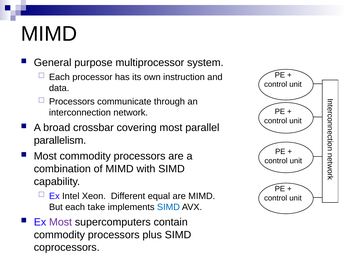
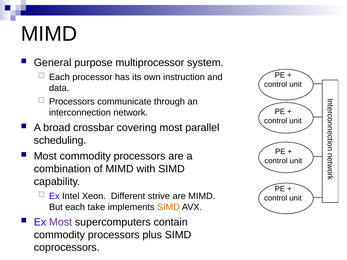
parallelism: parallelism -> scheduling
equal: equal -> strive
SIMD at (168, 207) colour: blue -> orange
